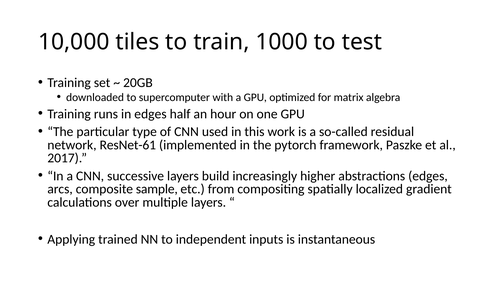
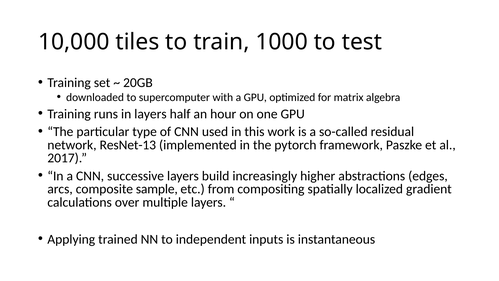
in edges: edges -> layers
ResNet-61: ResNet-61 -> ResNet-13
